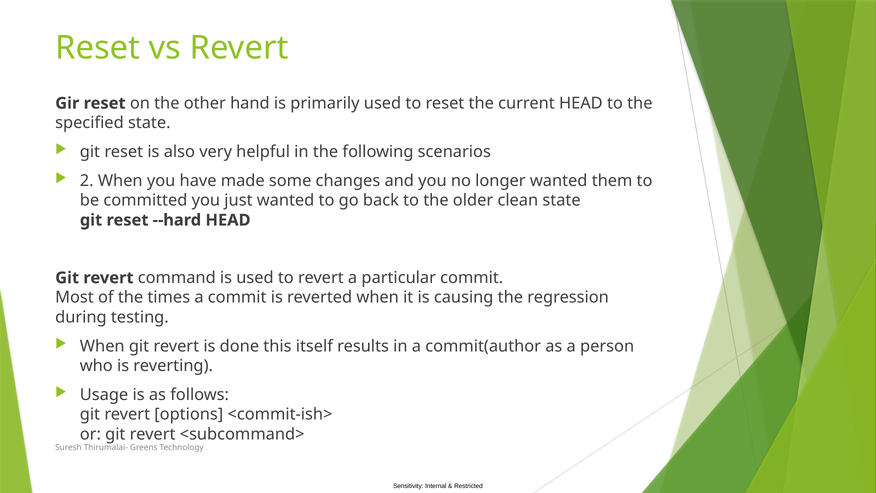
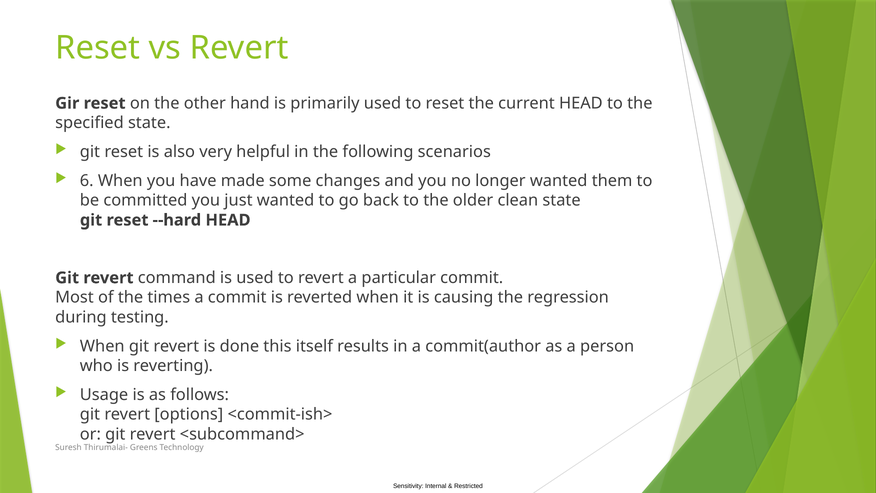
2: 2 -> 6
